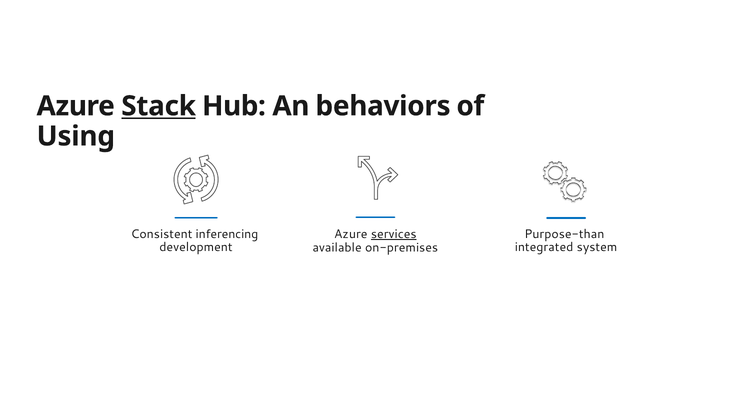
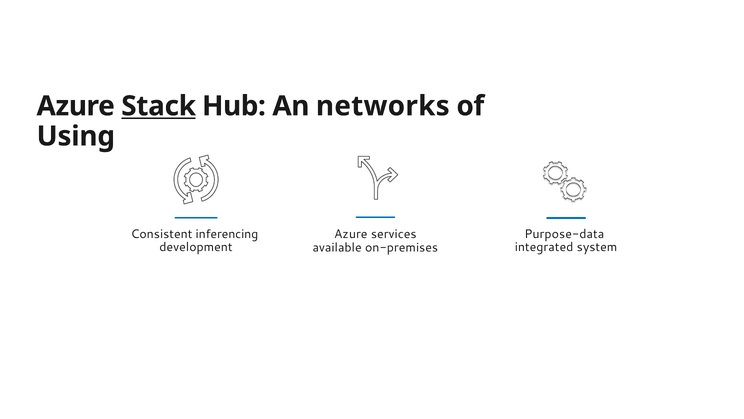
behaviors: behaviors -> networks
Purpose-than: Purpose-than -> Purpose-data
services underline: present -> none
